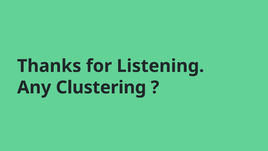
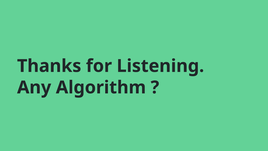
Clustering: Clustering -> Algorithm
